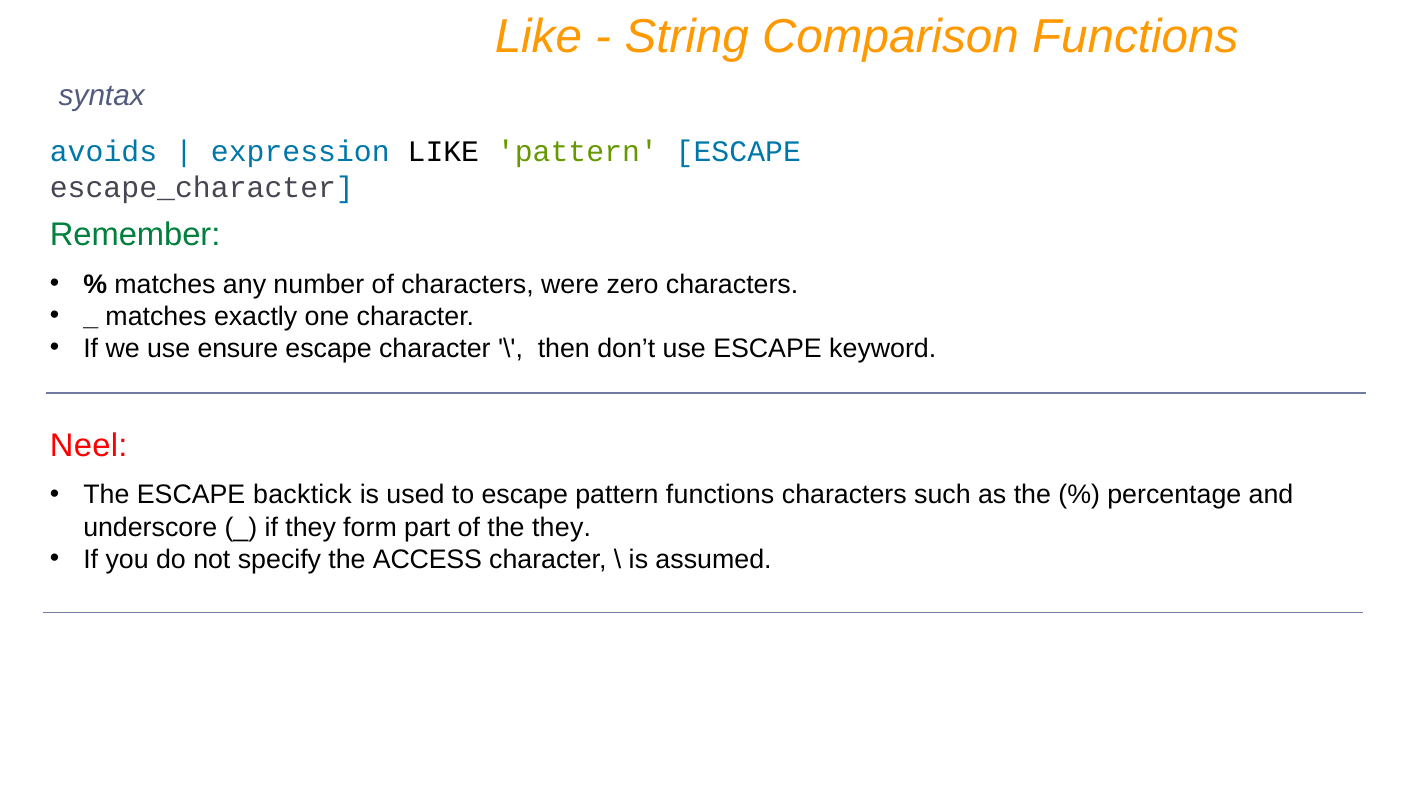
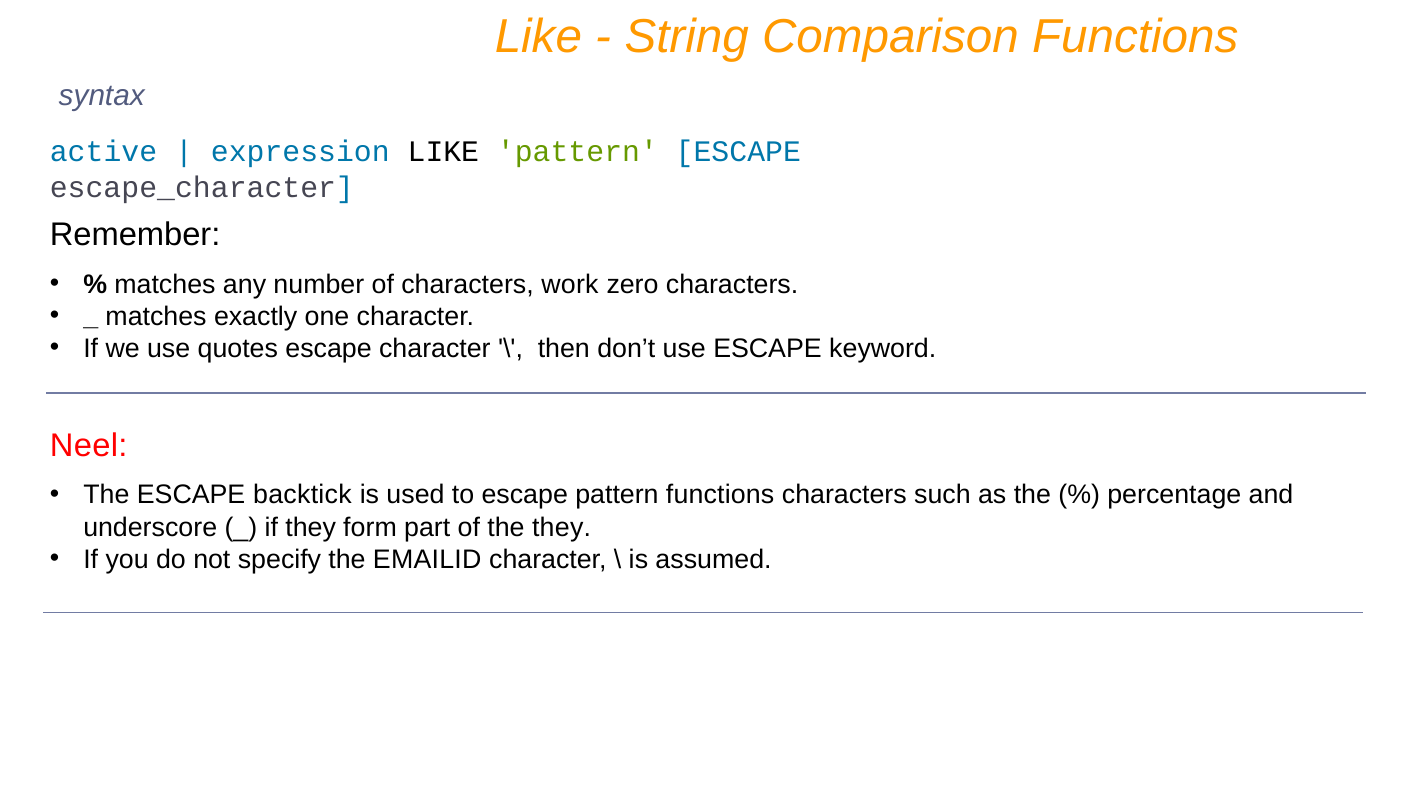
avoids: avoids -> active
Remember colour: green -> black
were: were -> work
ensure: ensure -> quotes
ACCESS: ACCESS -> EMAILID
